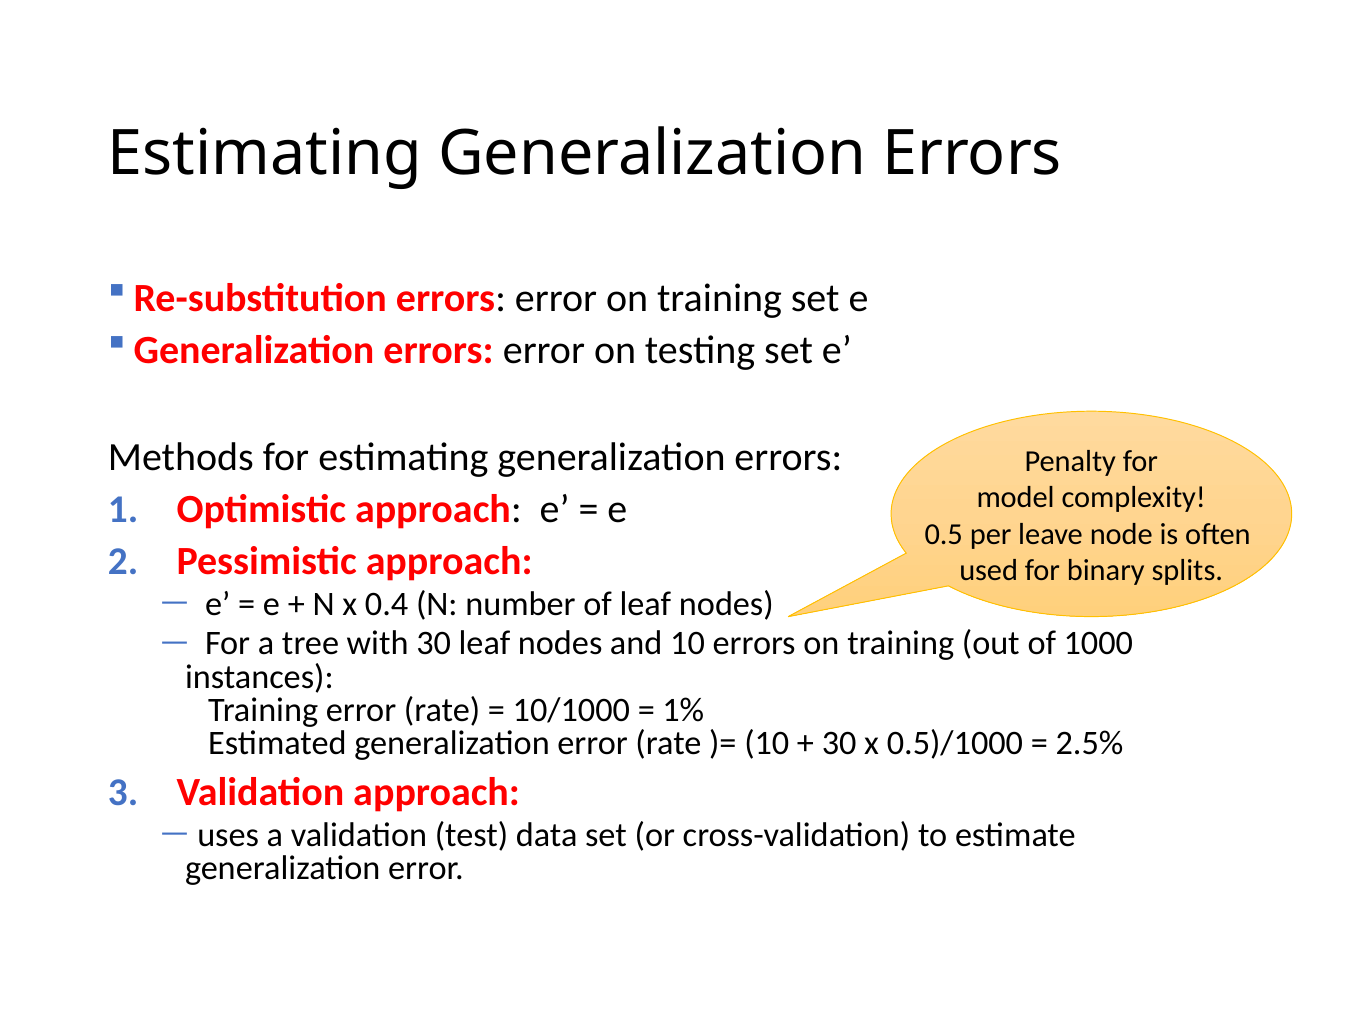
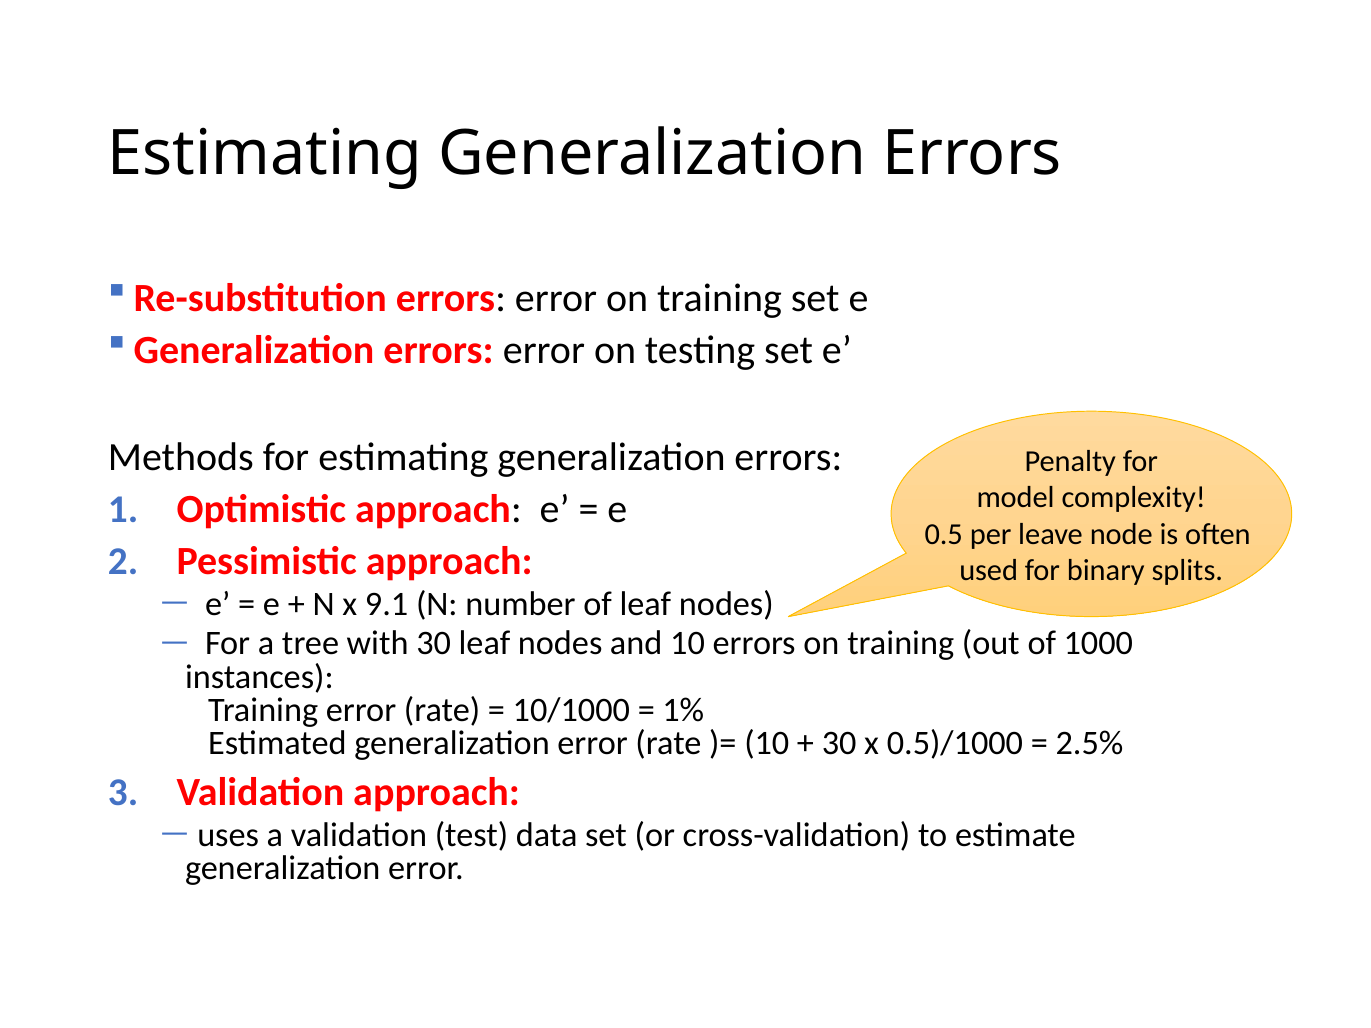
0.4: 0.4 -> 9.1
